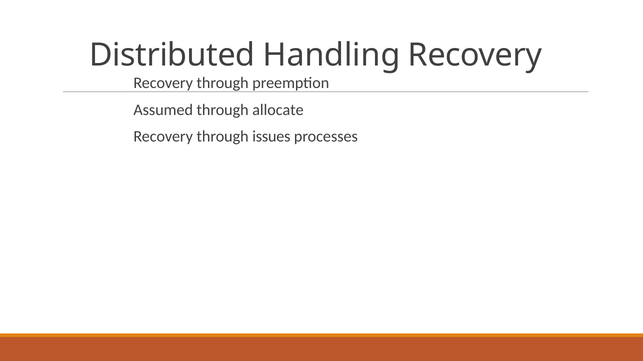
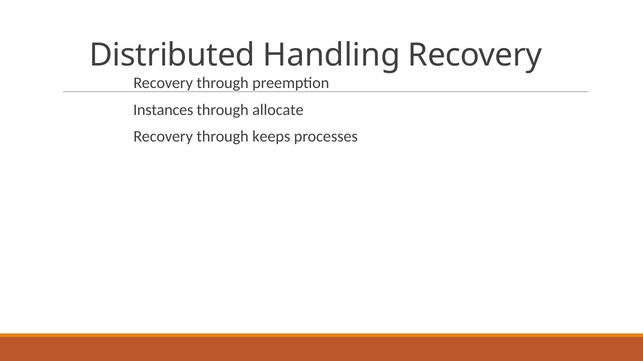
Assumed: Assumed -> Instances
issues: issues -> keeps
